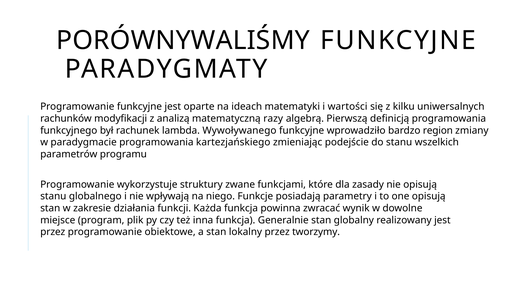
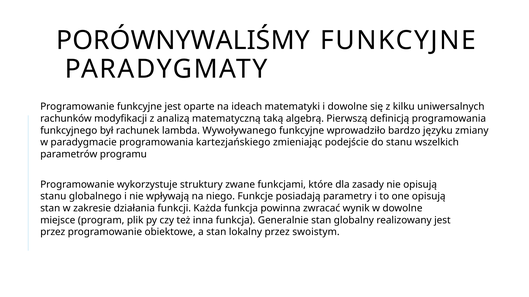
i wartości: wartości -> dowolne
razy: razy -> taką
region: region -> języku
tworzymy: tworzymy -> swoistym
